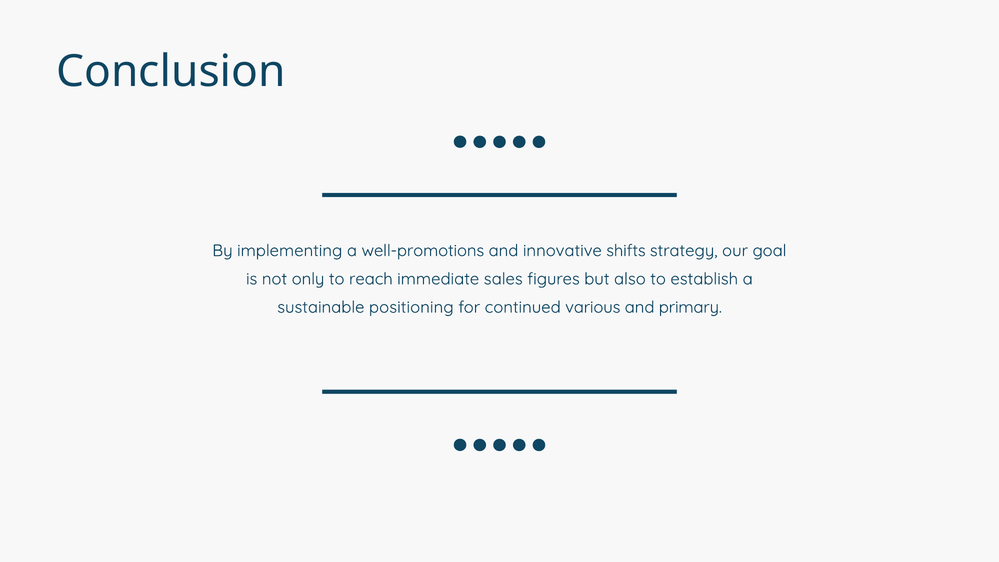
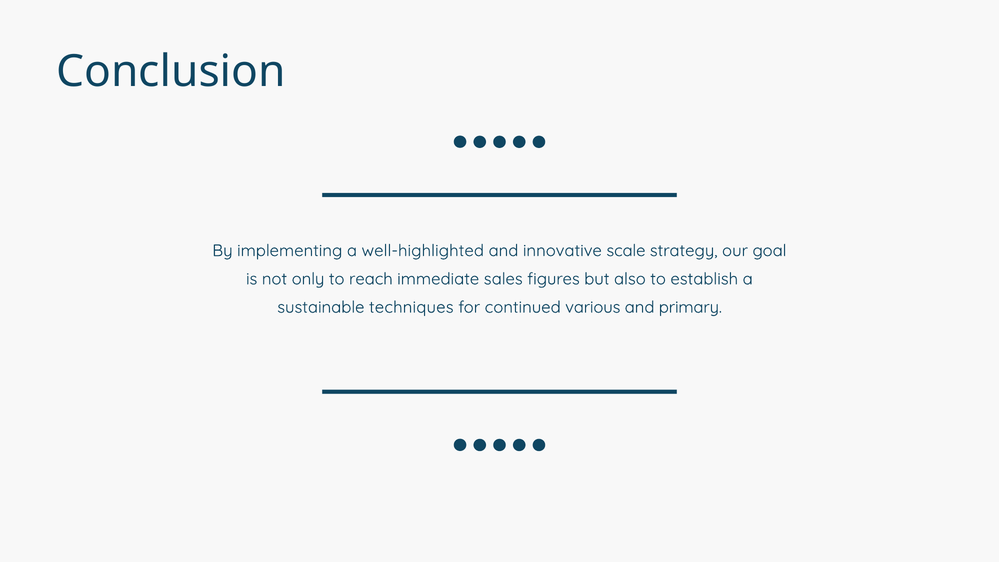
well-promotions: well-promotions -> well-highlighted
shifts: shifts -> scale
positioning: positioning -> techniques
